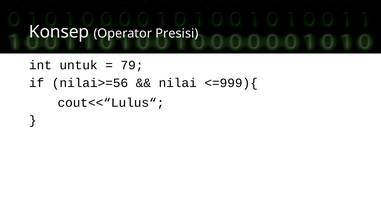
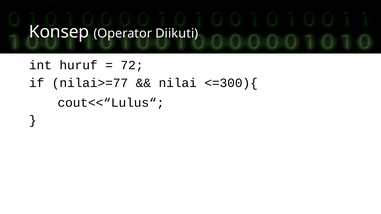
Presisi: Presisi -> Diikuti
untuk: untuk -> huruf
79: 79 -> 72
nilai>=56: nilai>=56 -> nilai>=77
<=999){: <=999){ -> <=300){
